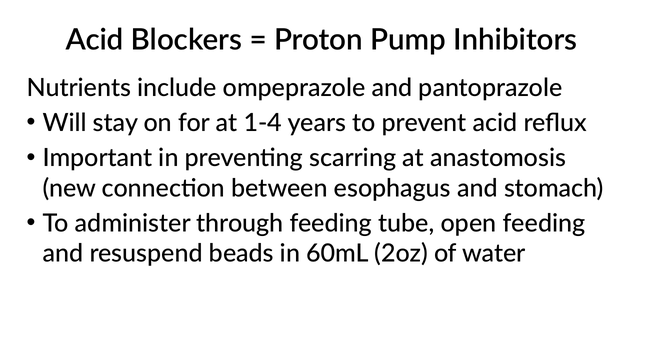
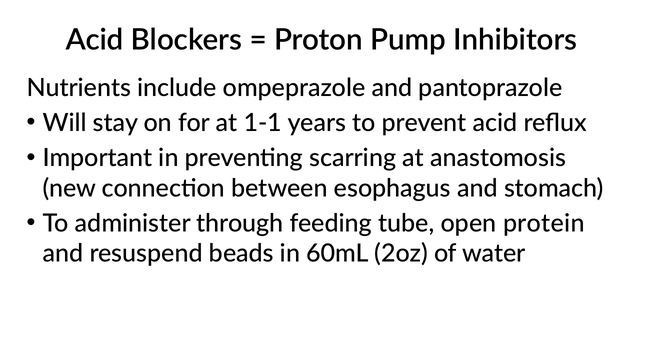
1-4: 1-4 -> 1-1
open feeding: feeding -> protein
